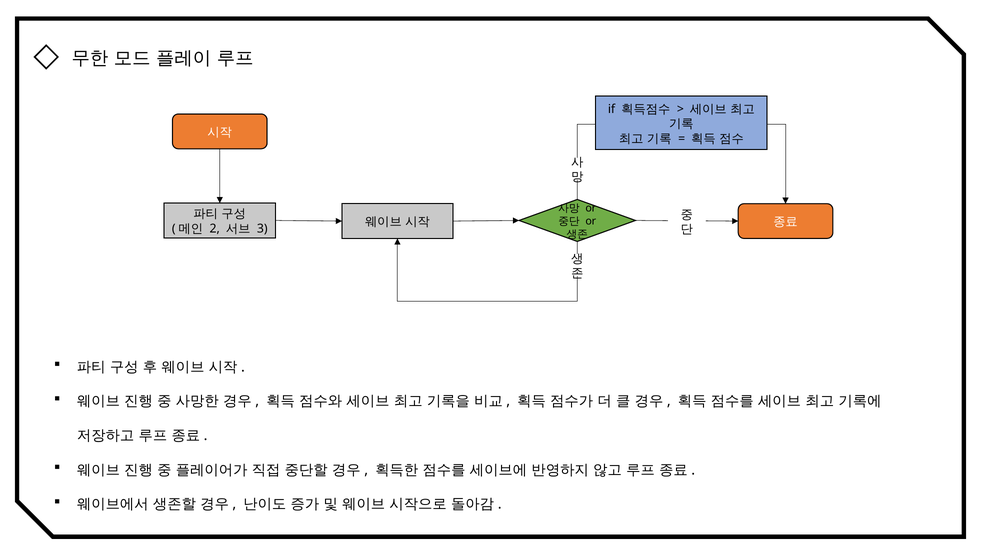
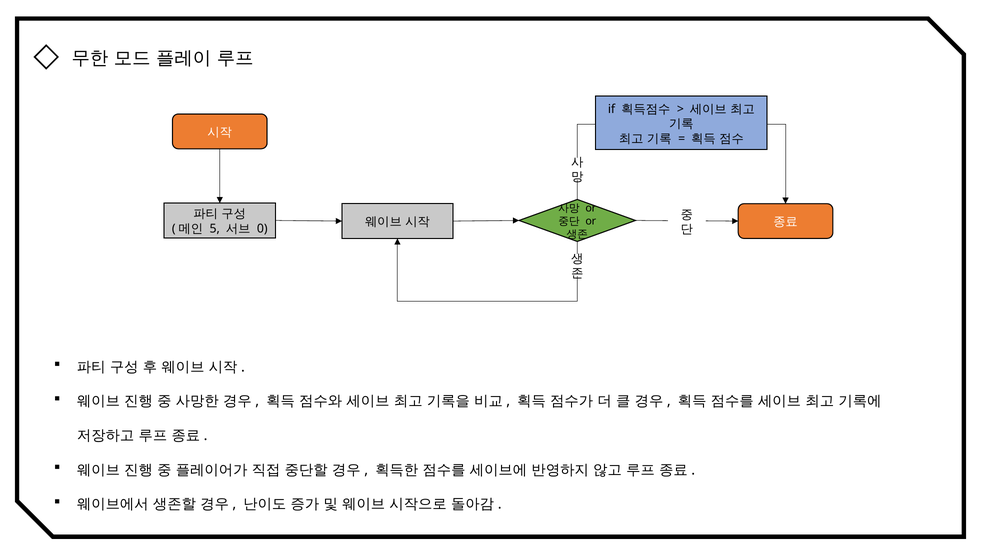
2: 2 -> 5
3: 3 -> 0
